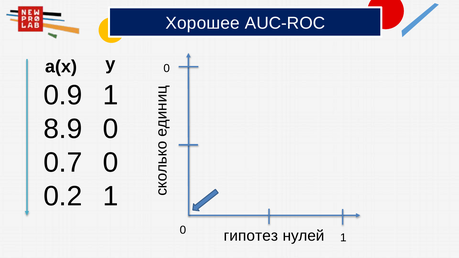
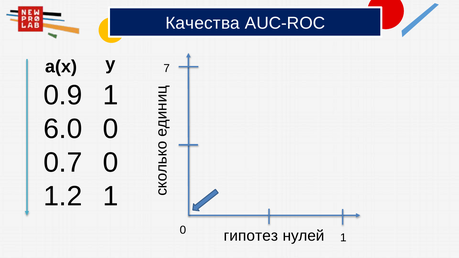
Хорошее: Хорошее -> Качества
y 0: 0 -> 7
8.9: 8.9 -> 6.0
0.2: 0.2 -> 1.2
